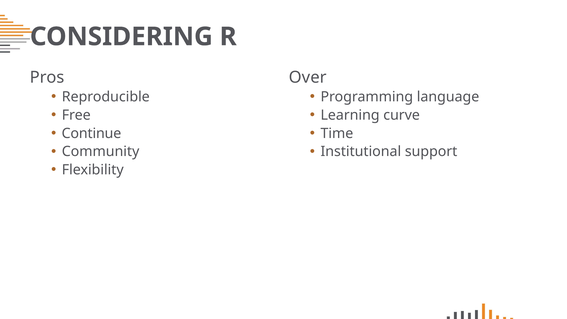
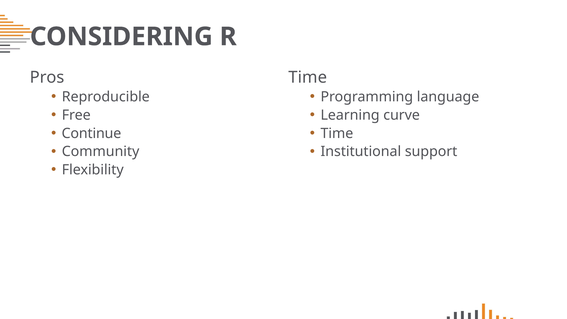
Over at (308, 77): Over -> Time
